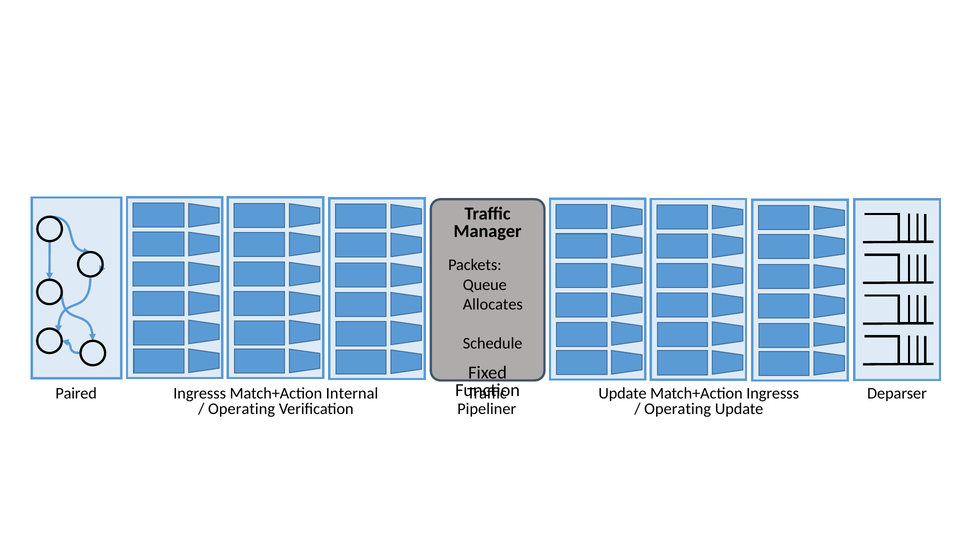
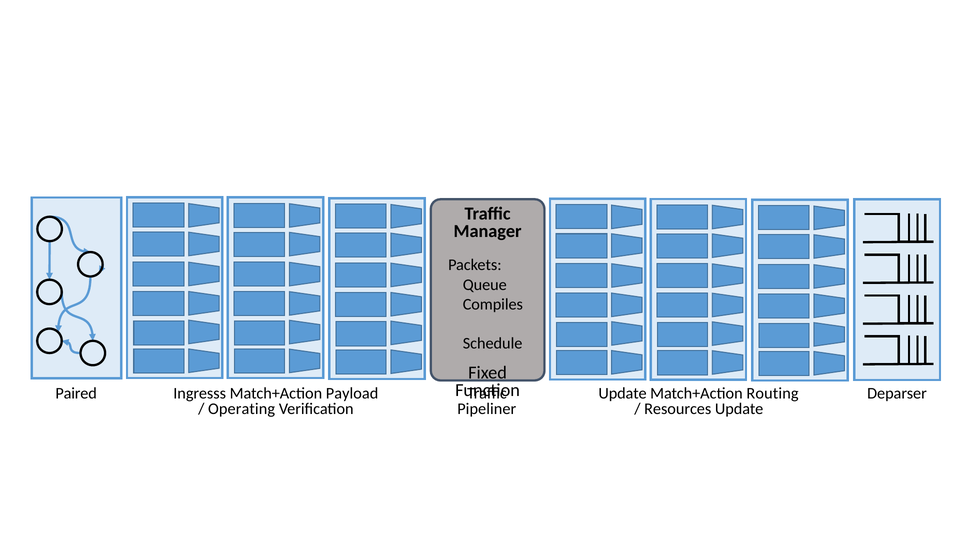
Allocates: Allocates -> Compiles
Internal: Internal -> Payload
Match+Action Ingresss: Ingresss -> Routing
Operating at (678, 409): Operating -> Resources
